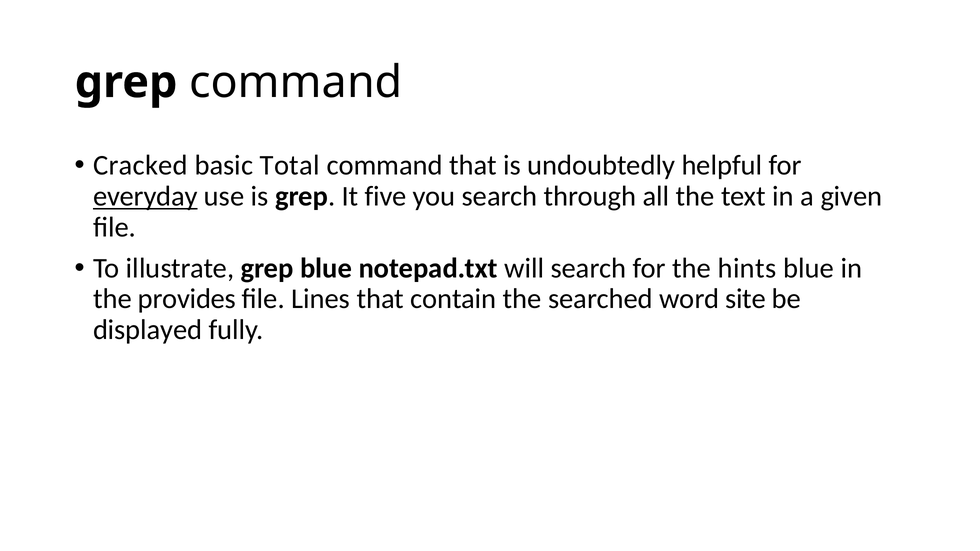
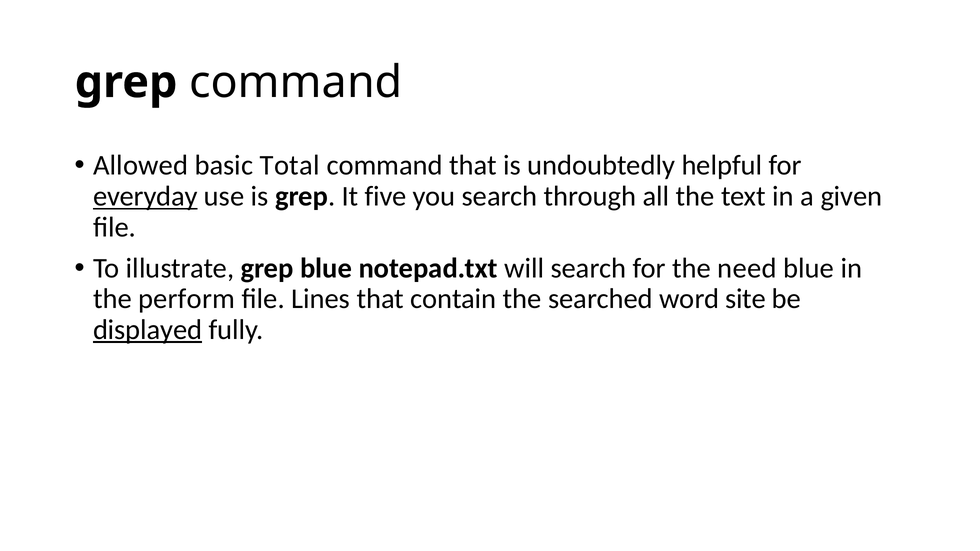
Cracked: Cracked -> Allowed
hints: hints -> need
provides: provides -> perform
displayed underline: none -> present
